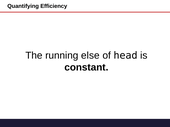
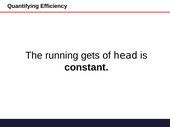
else: else -> gets
